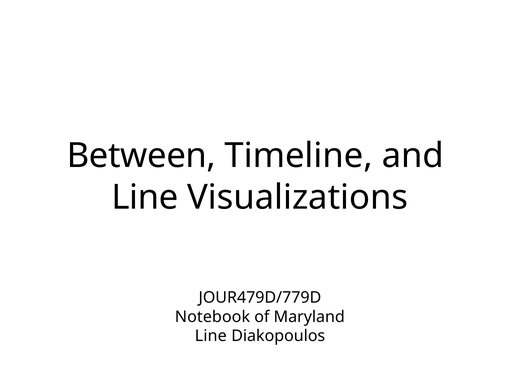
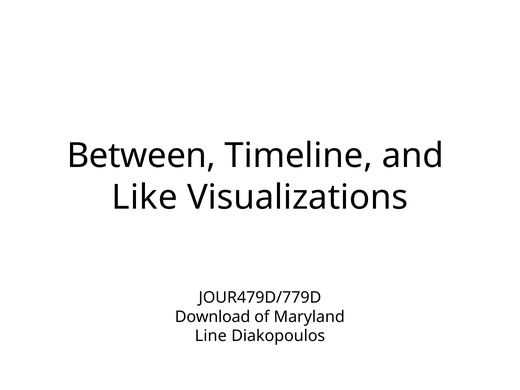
Line at (145, 197): Line -> Like
Notebook: Notebook -> Download
